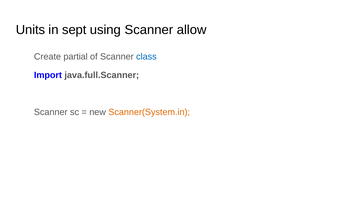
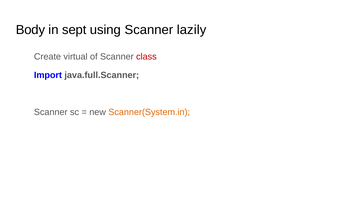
Units: Units -> Body
allow: allow -> lazily
partial: partial -> virtual
class colour: blue -> red
